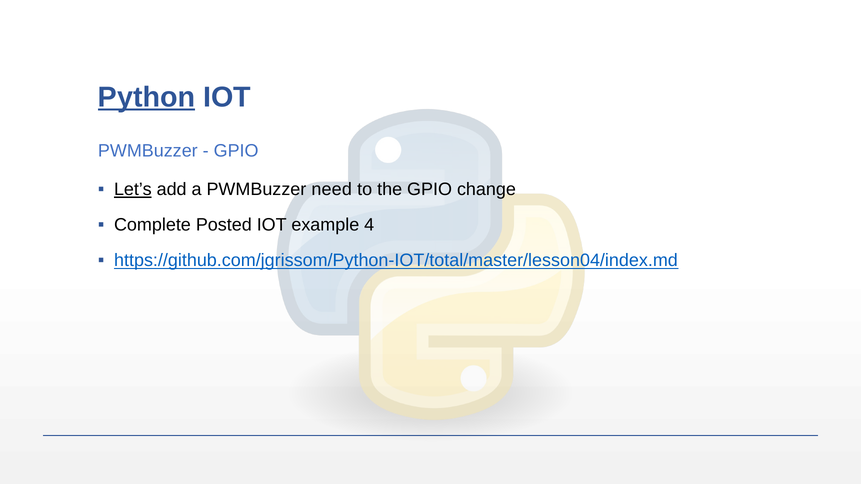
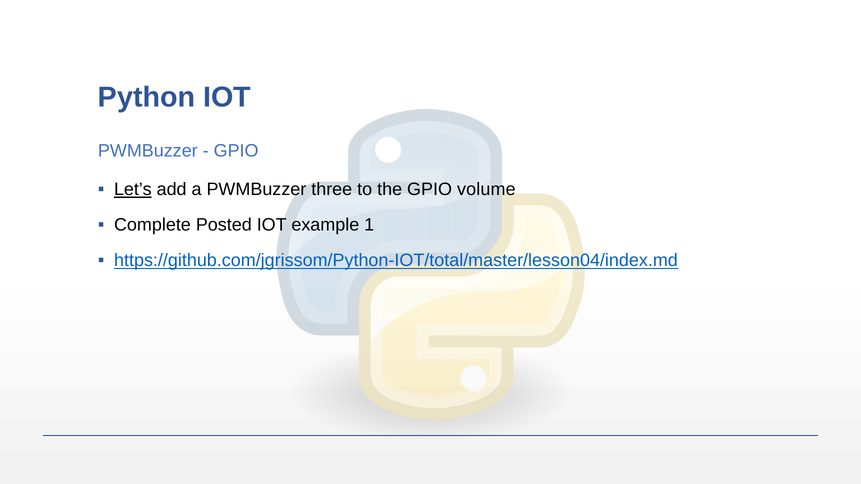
Python underline: present -> none
need: need -> three
change: change -> volume
4: 4 -> 1
